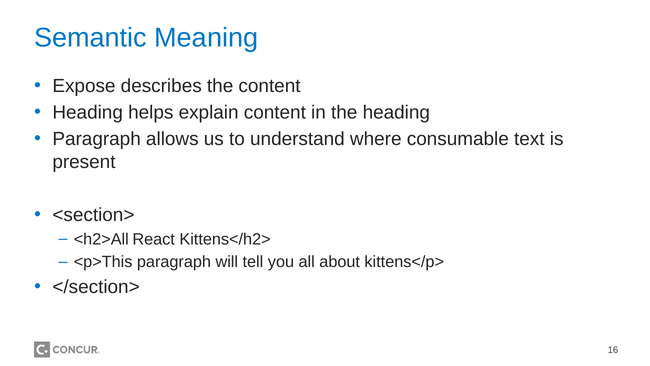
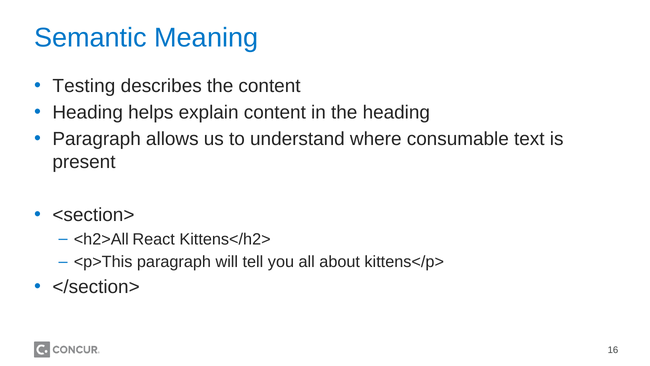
Expose: Expose -> Testing
